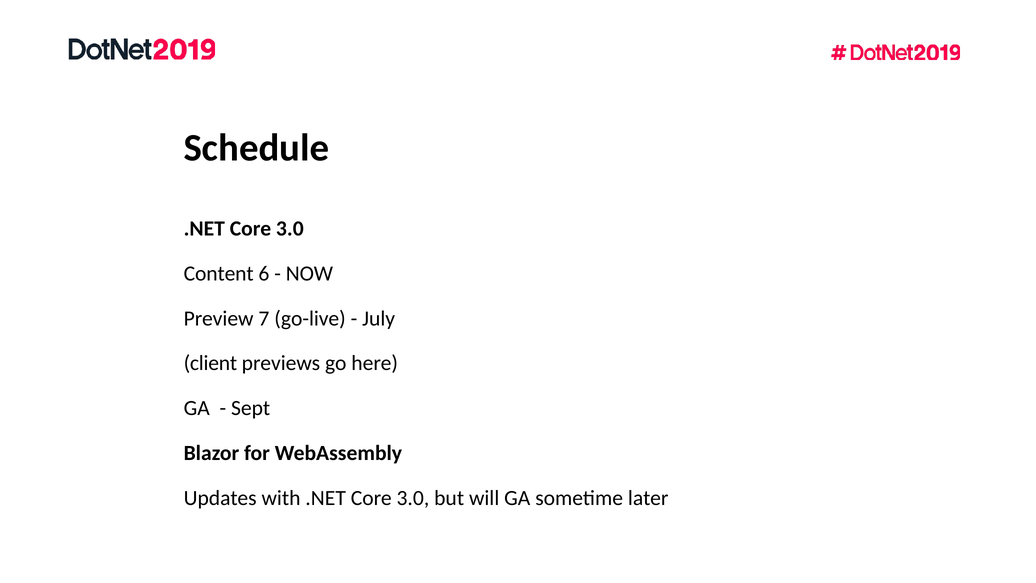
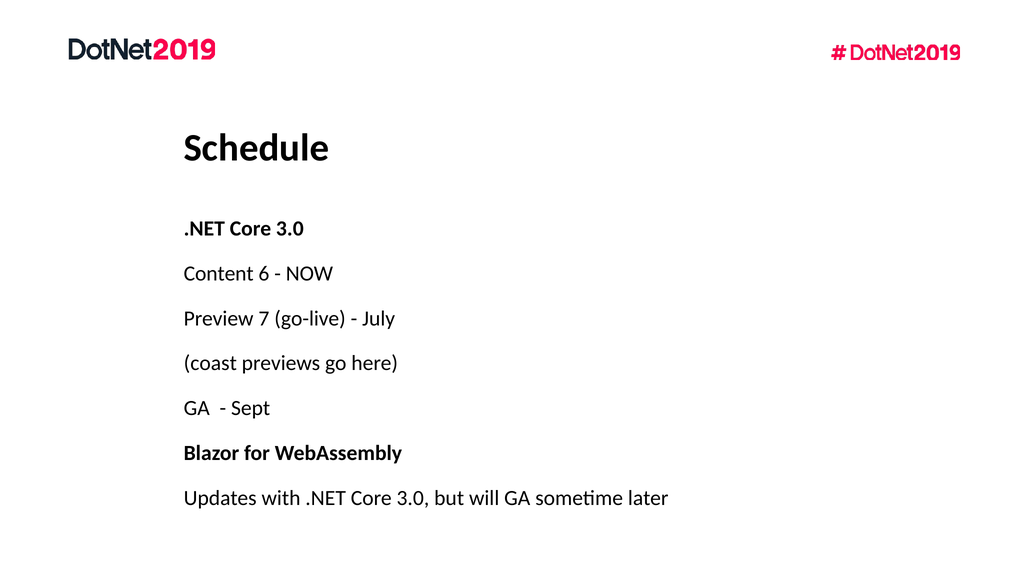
client: client -> coast
